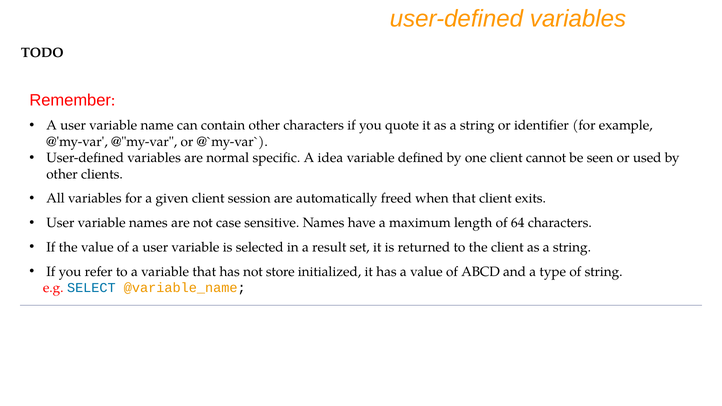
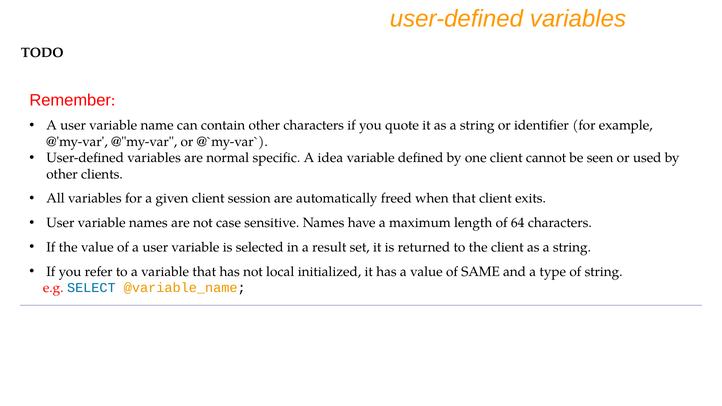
store: store -> local
ABCD: ABCD -> SAME
